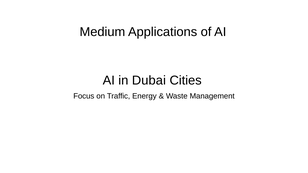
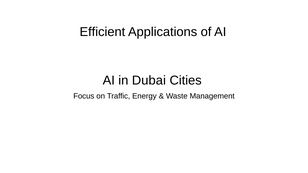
Medium: Medium -> Efficient
